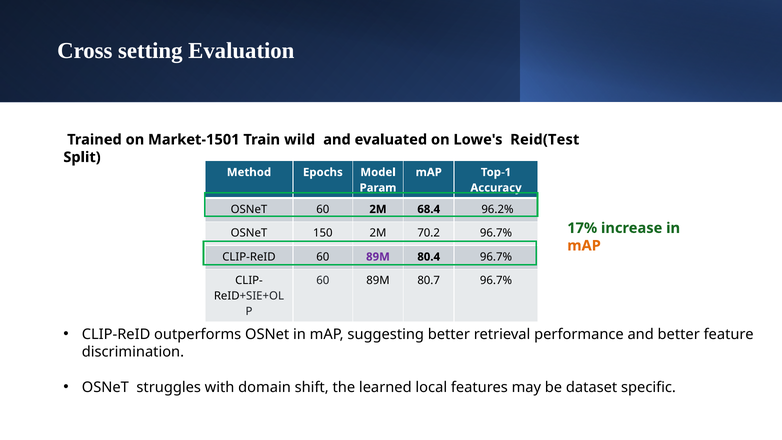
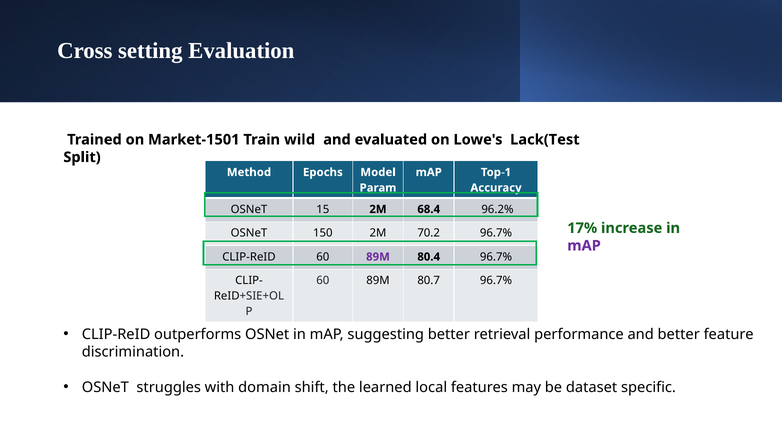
Reid(Test: Reid(Test -> Lack(Test
OSNeT 60: 60 -> 15
mAP at (584, 246) colour: orange -> purple
